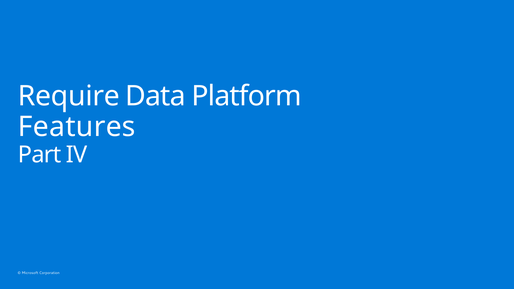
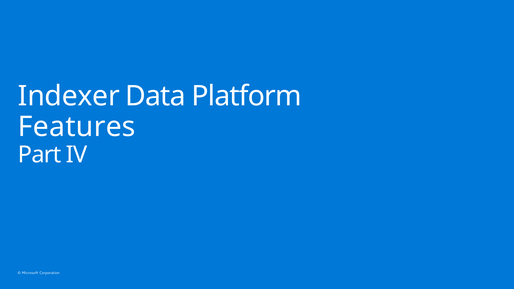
Require: Require -> Indexer
